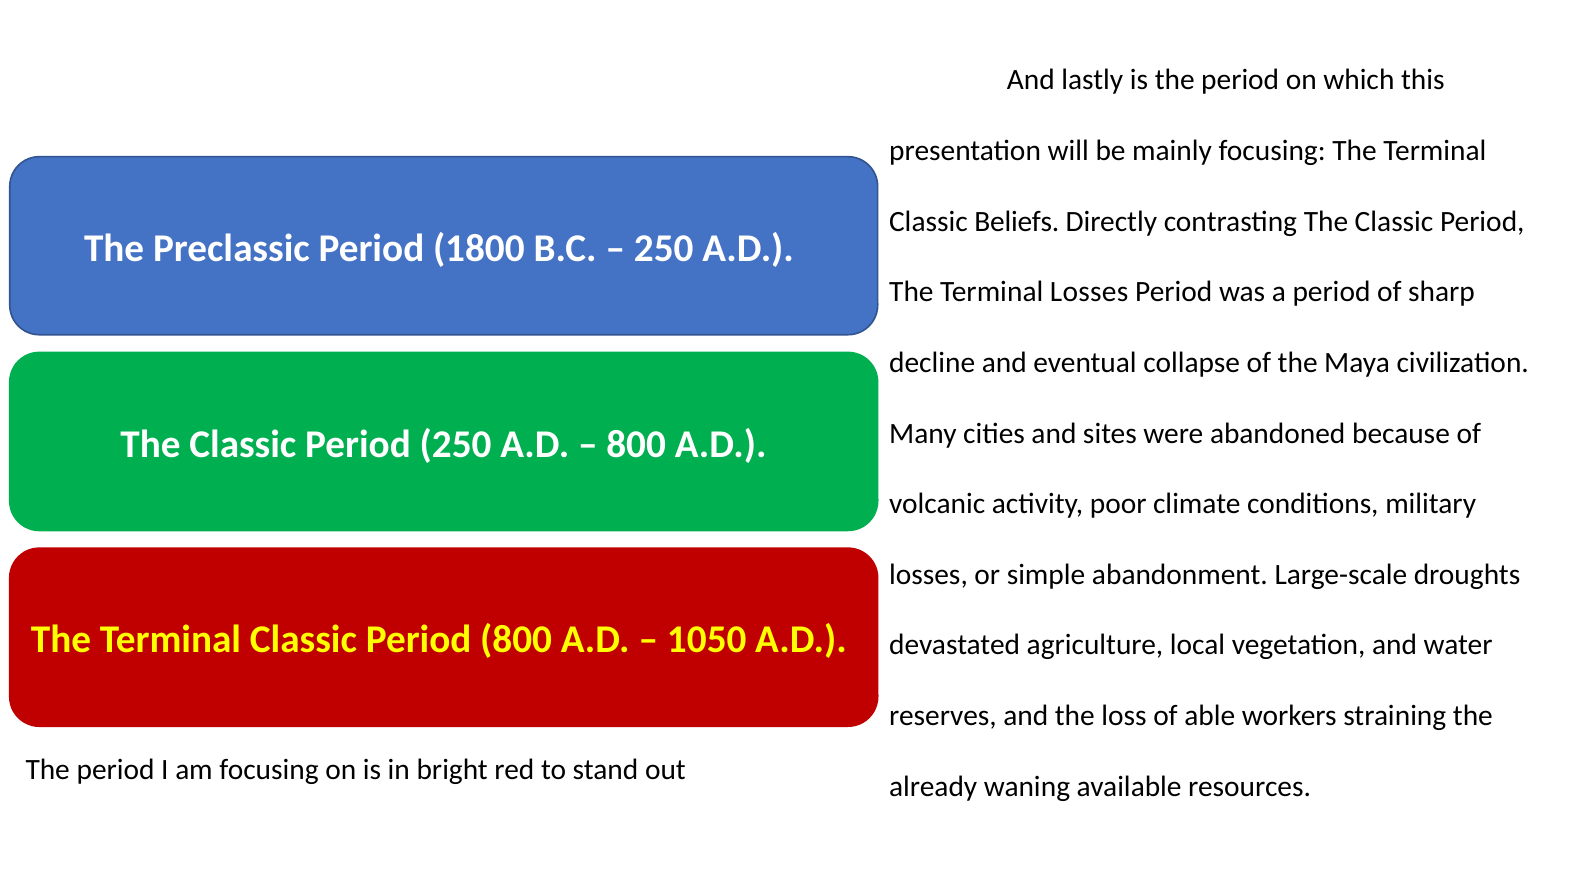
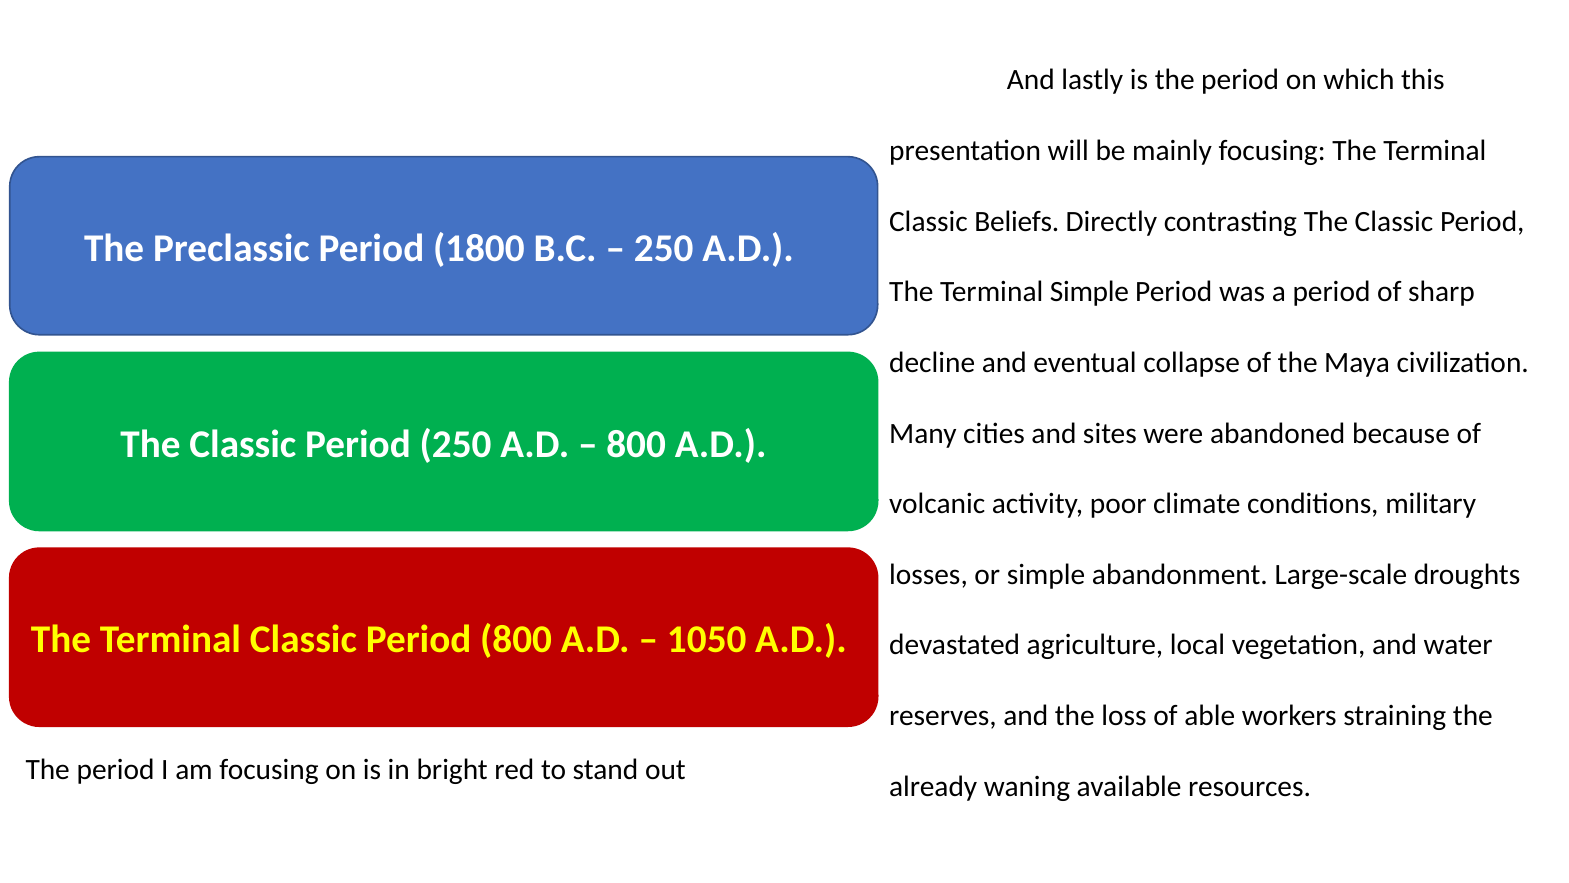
Terminal Losses: Losses -> Simple
